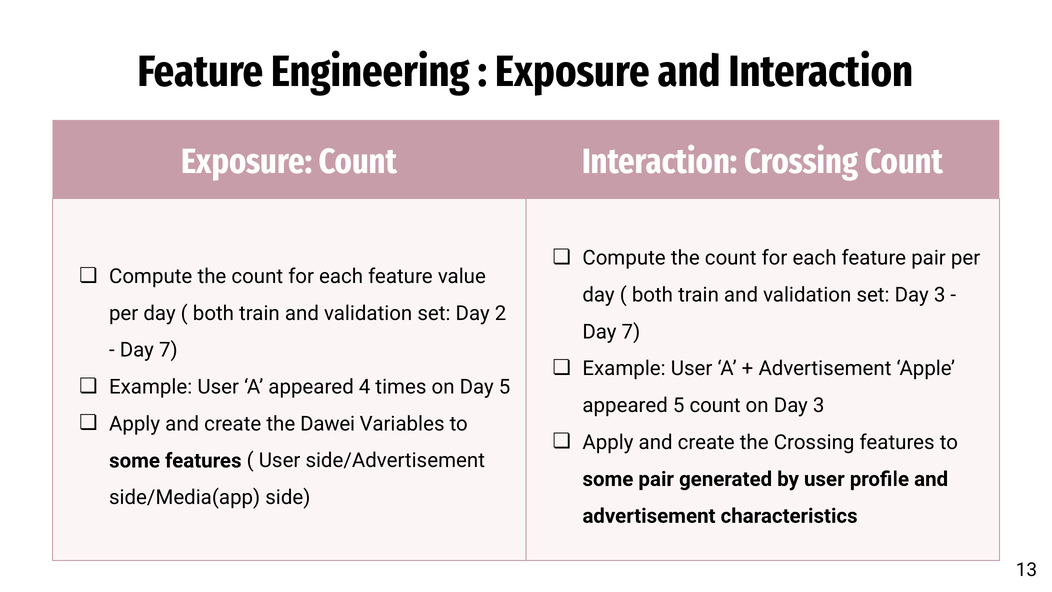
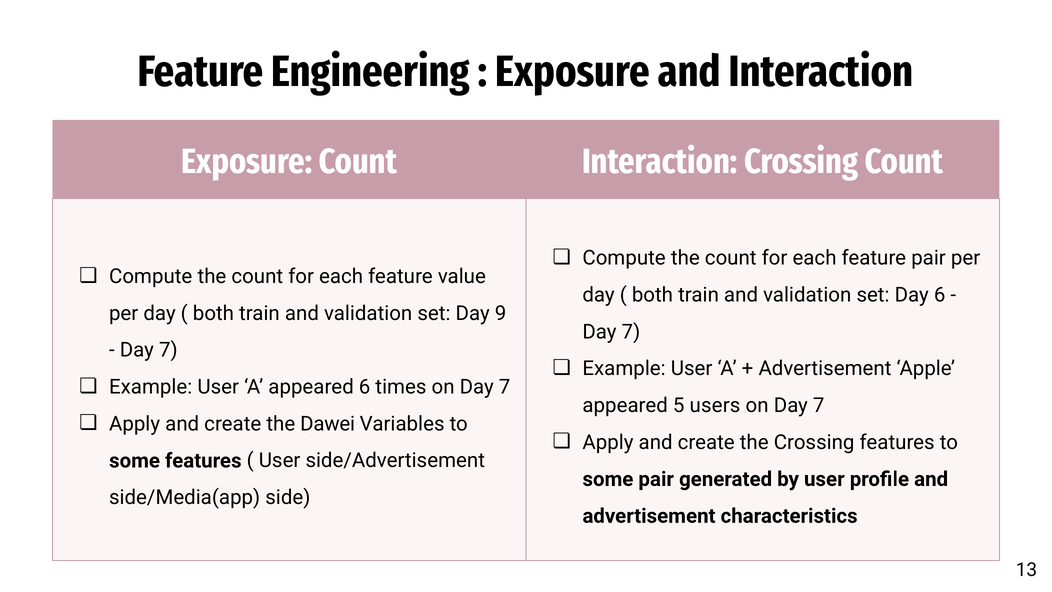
set Day 3: 3 -> 6
2: 2 -> 9
appeared 4: 4 -> 6
times on Day 5: 5 -> 7
5 count: count -> users
3 at (819, 405): 3 -> 7
